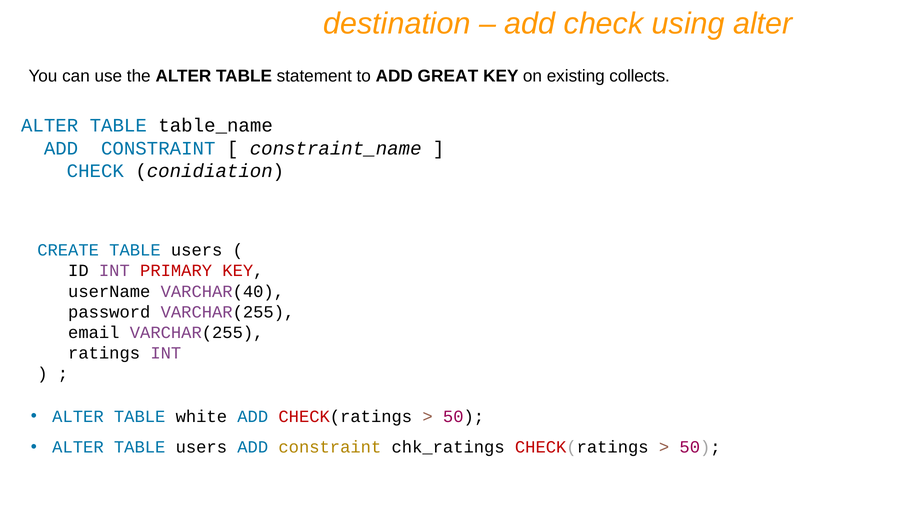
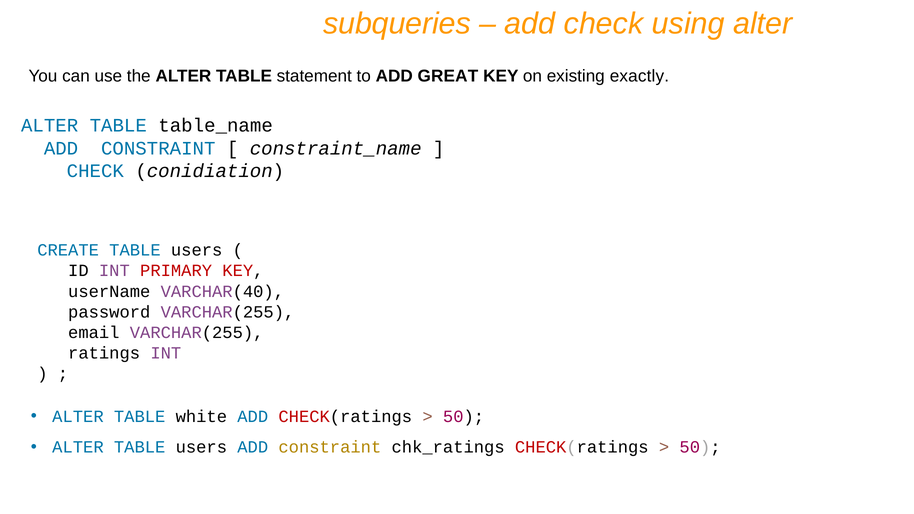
destination: destination -> subqueries
collects: collects -> exactly
